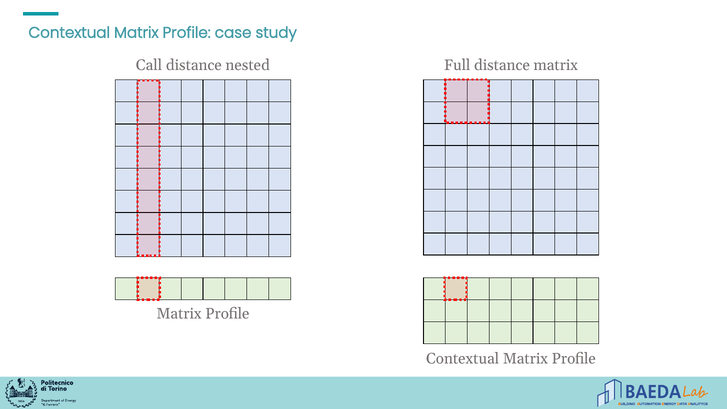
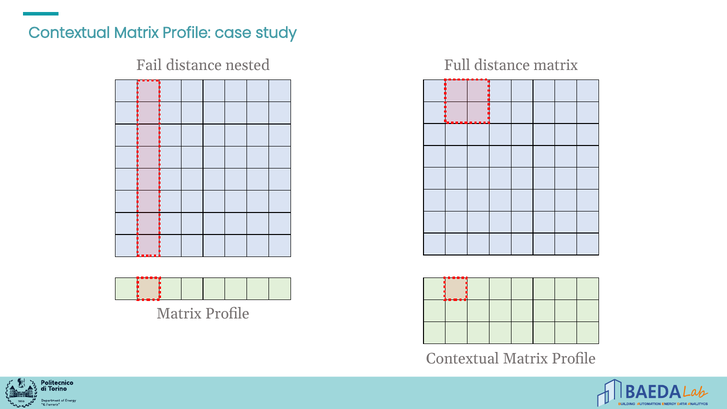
Call: Call -> Fail
